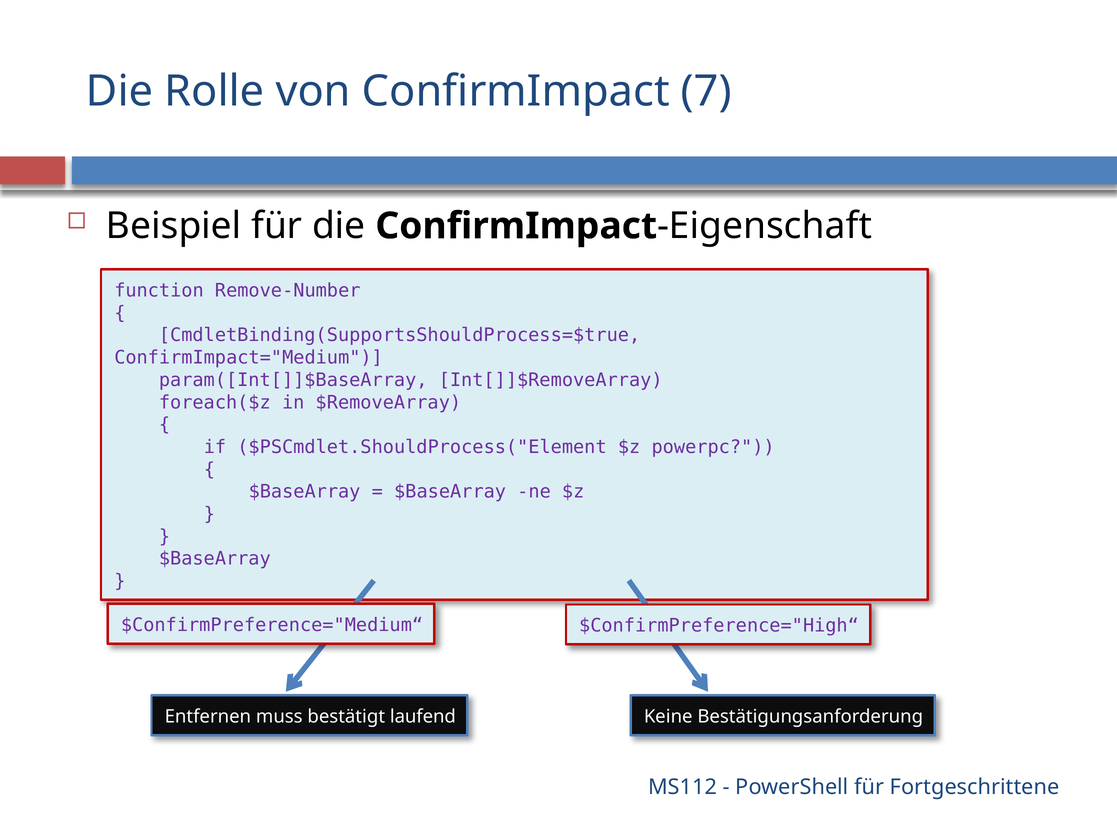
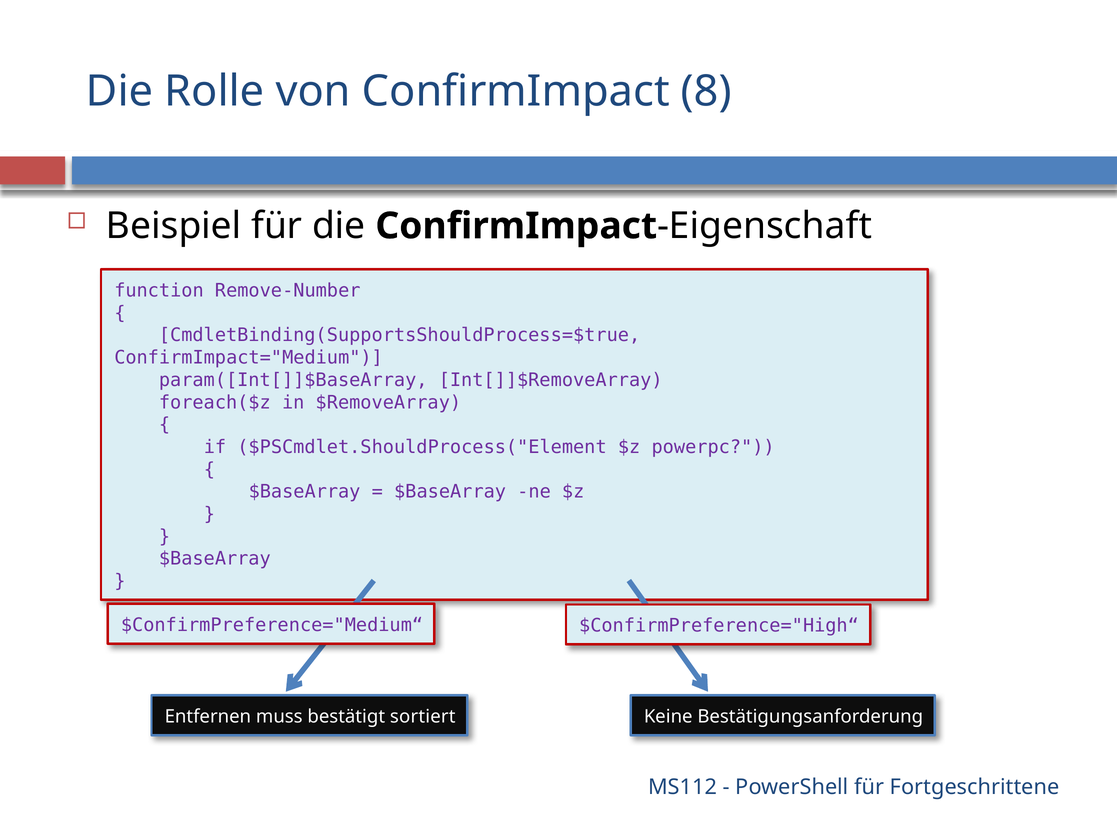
7: 7 -> 8
laufend: laufend -> sortiert
